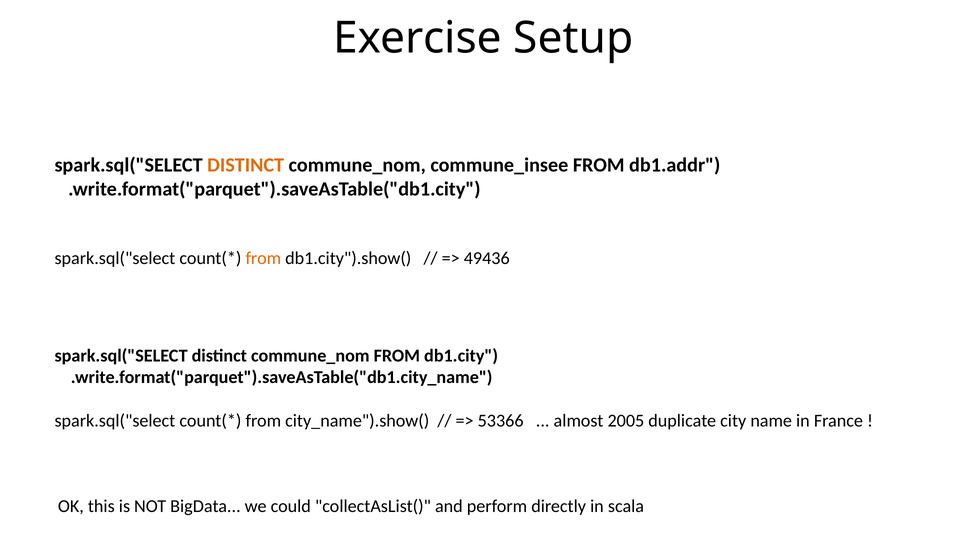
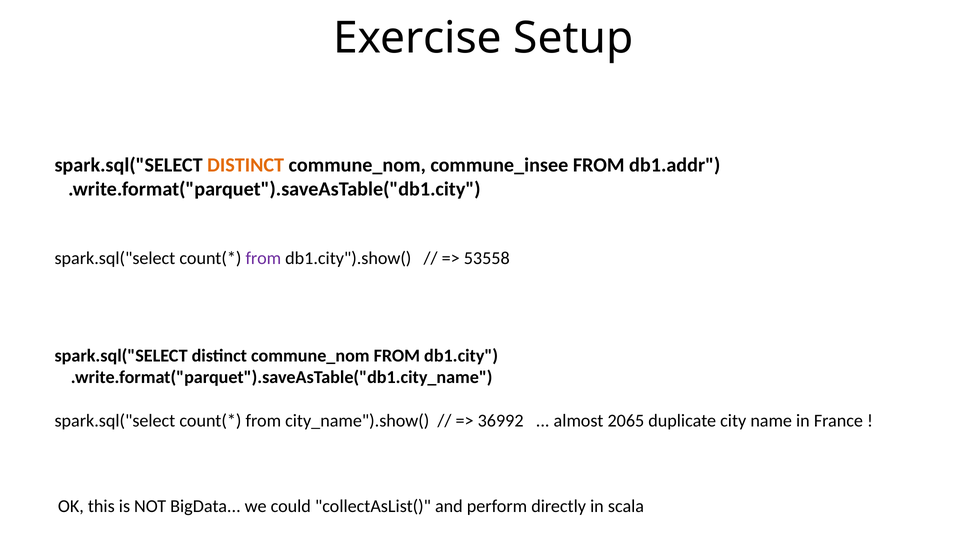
from at (263, 258) colour: orange -> purple
49436: 49436 -> 53558
53366: 53366 -> 36992
2005: 2005 -> 2065
